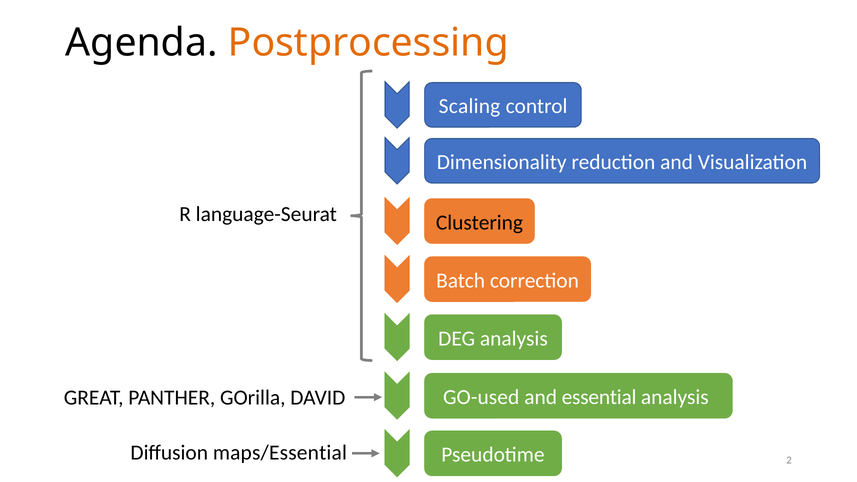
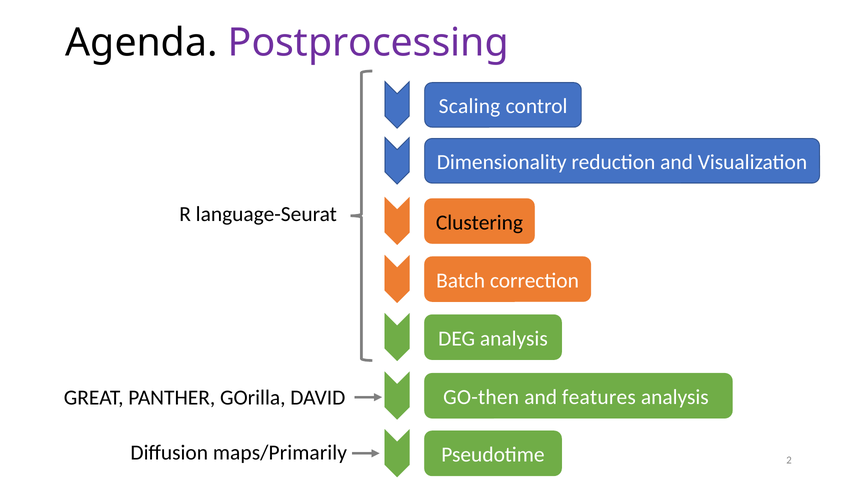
Postprocessing colour: orange -> purple
GO-used: GO-used -> GO-then
essential: essential -> features
maps/Essential: maps/Essential -> maps/Primarily
